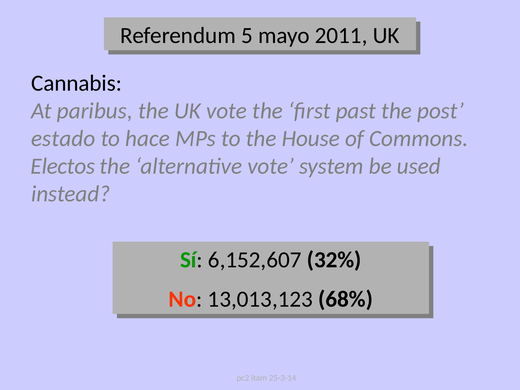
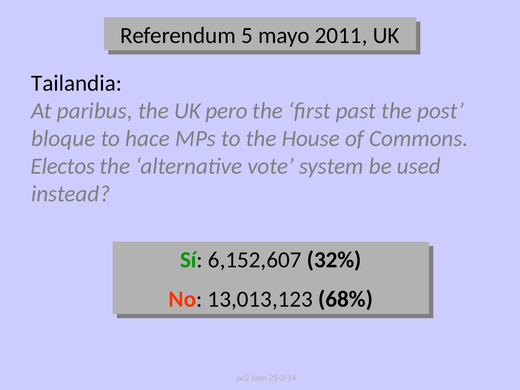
Cannabis: Cannabis -> Tailandia
UK vote: vote -> pero
estado: estado -> bloque
